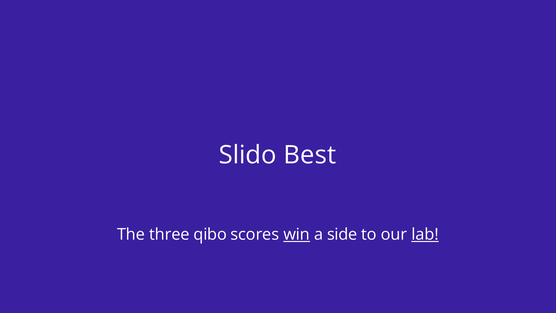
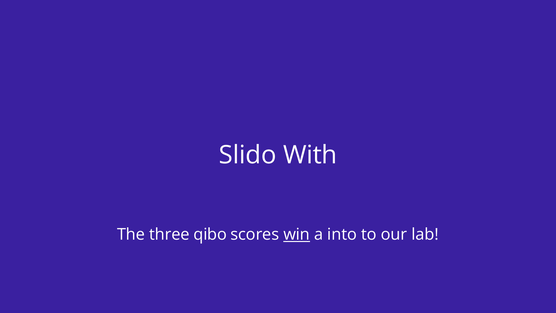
Best: Best -> With
side: side -> into
lab underline: present -> none
